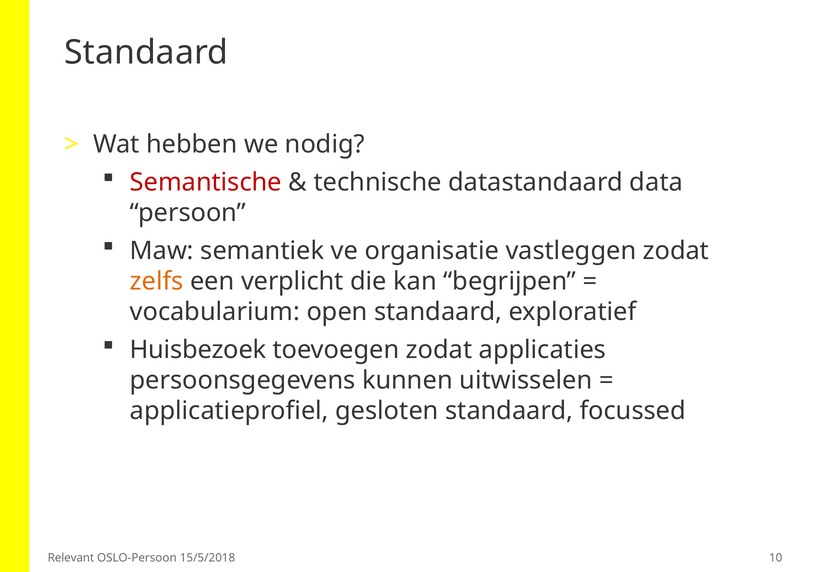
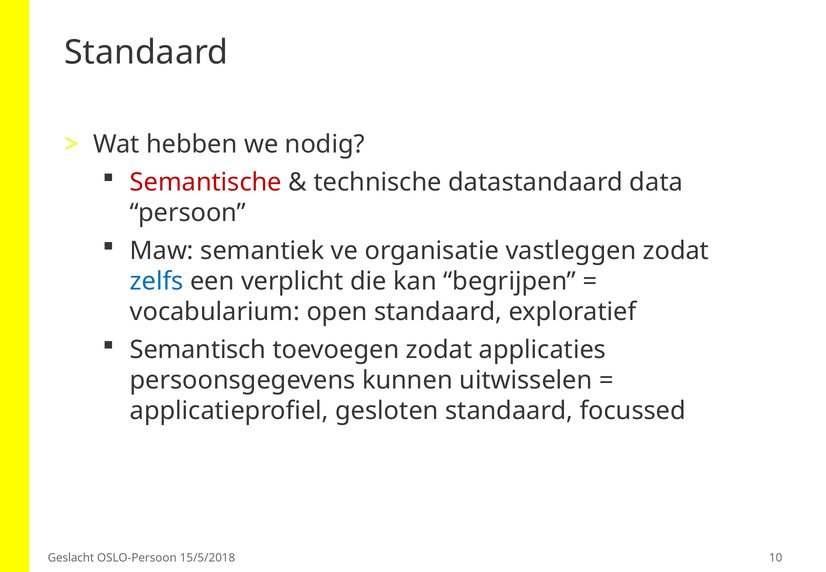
zelfs colour: orange -> blue
Huisbezoek: Huisbezoek -> Semantisch
Relevant: Relevant -> Geslacht
